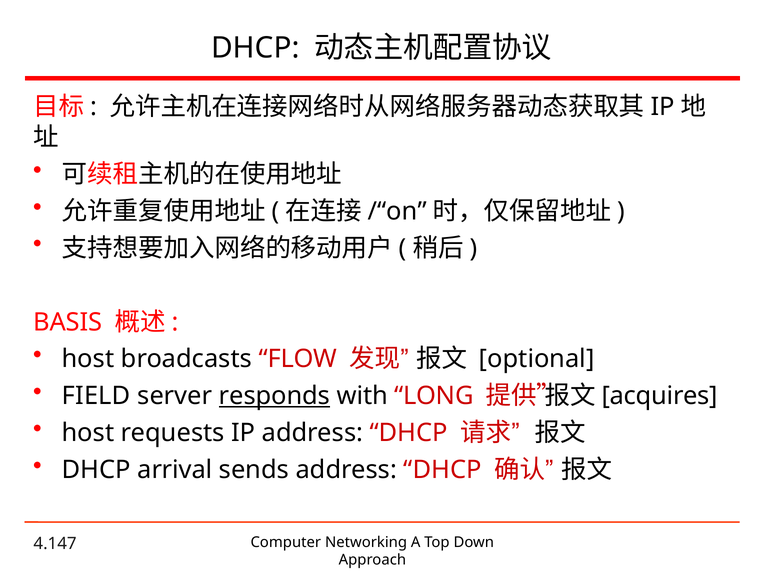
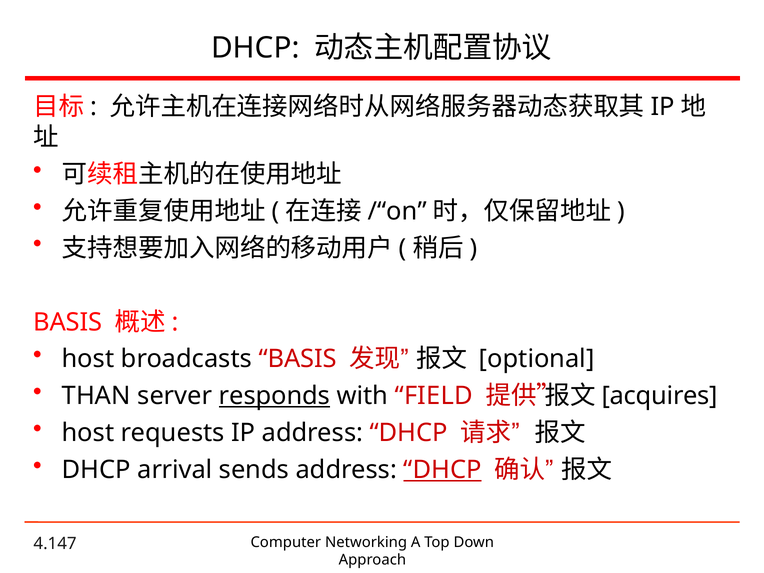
broadcasts FLOW: FLOW -> BASIS
FIELD: FIELD -> THAN
LONG: LONG -> FIELD
DHCP at (442, 470) underline: none -> present
